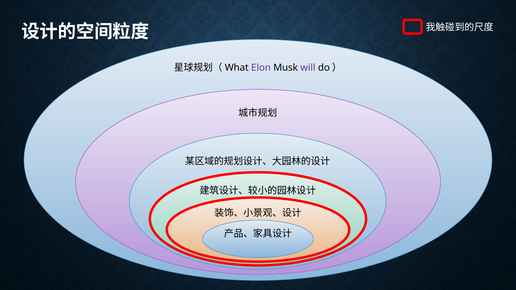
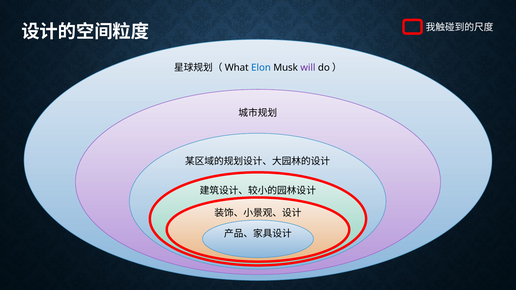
Elon colour: purple -> blue
